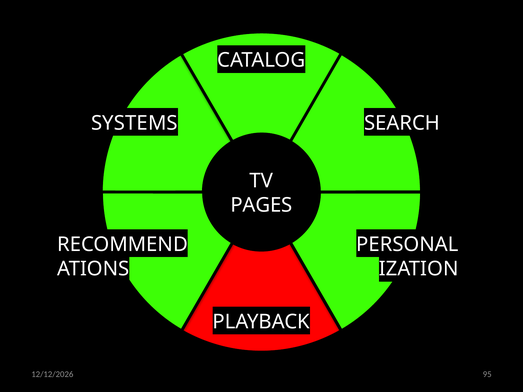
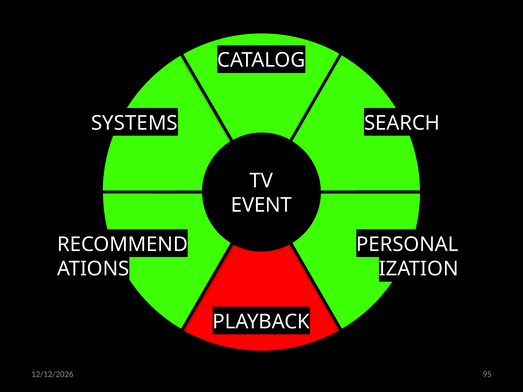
PAGES: PAGES -> EVENT
